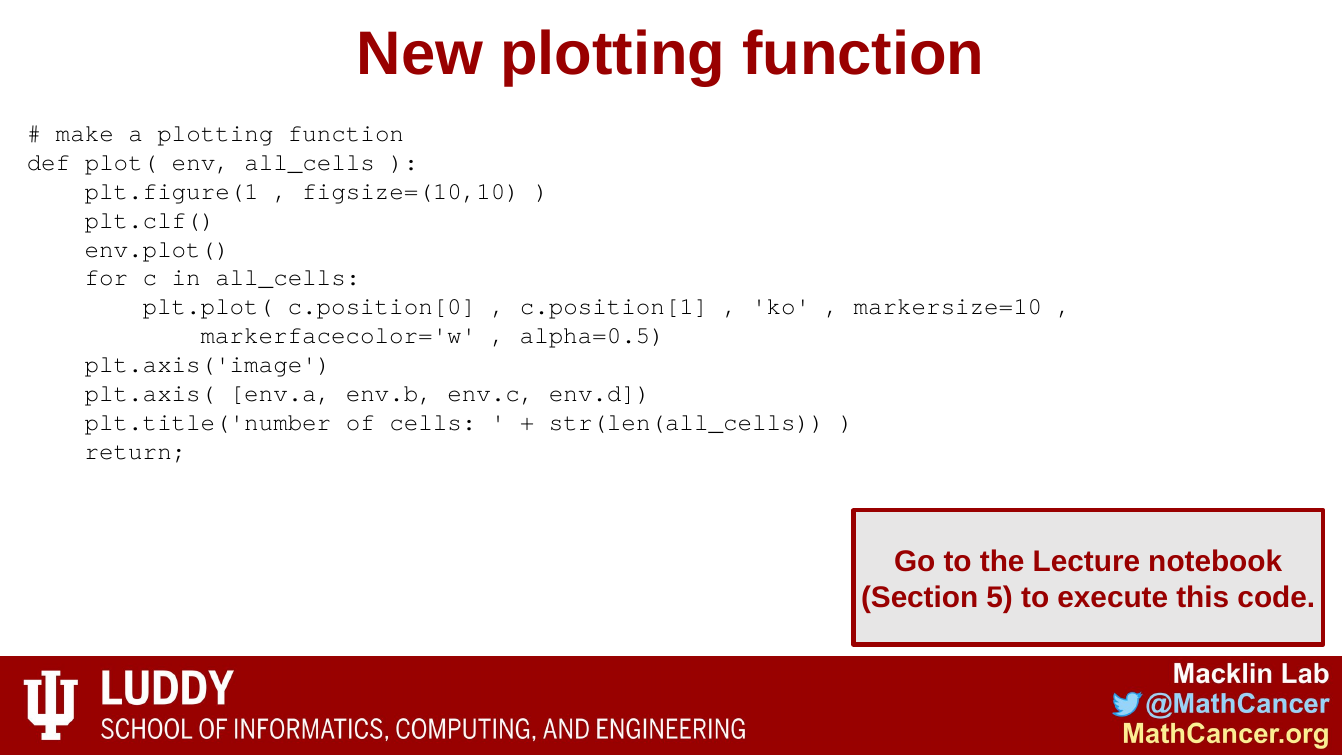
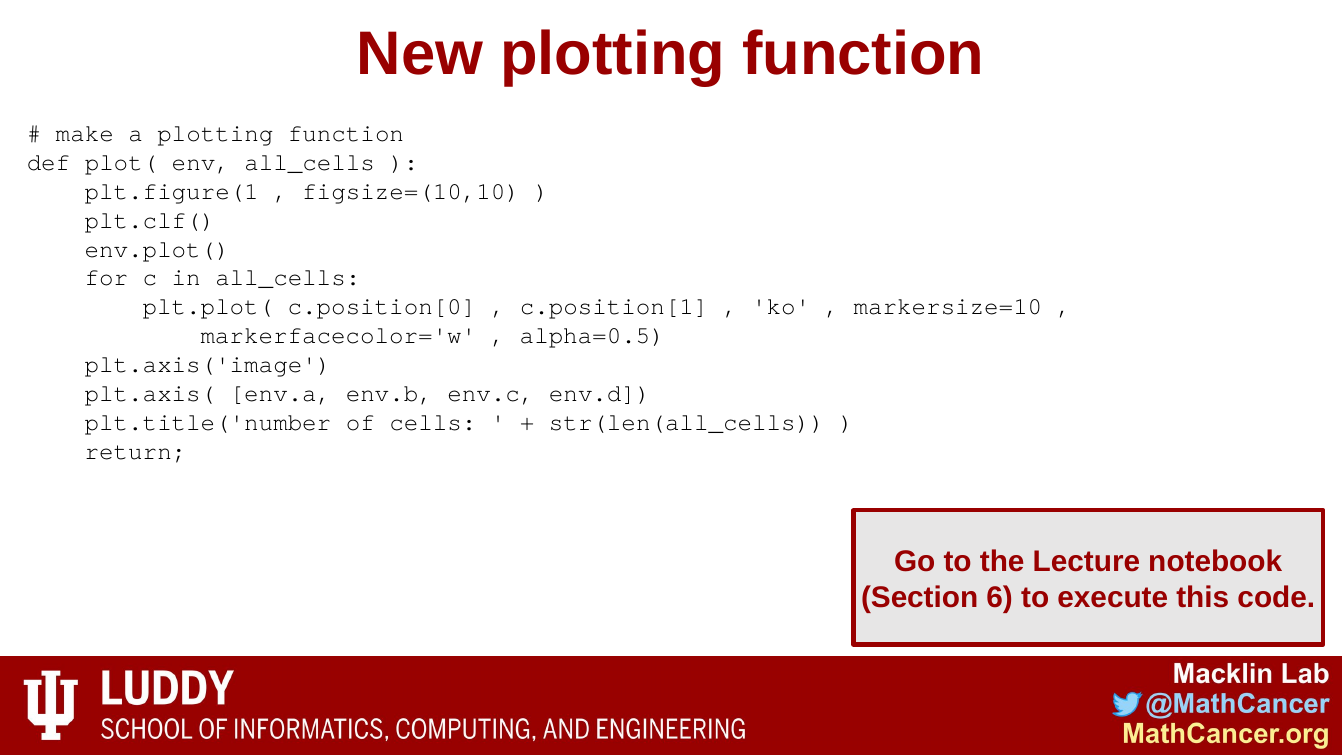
5: 5 -> 6
